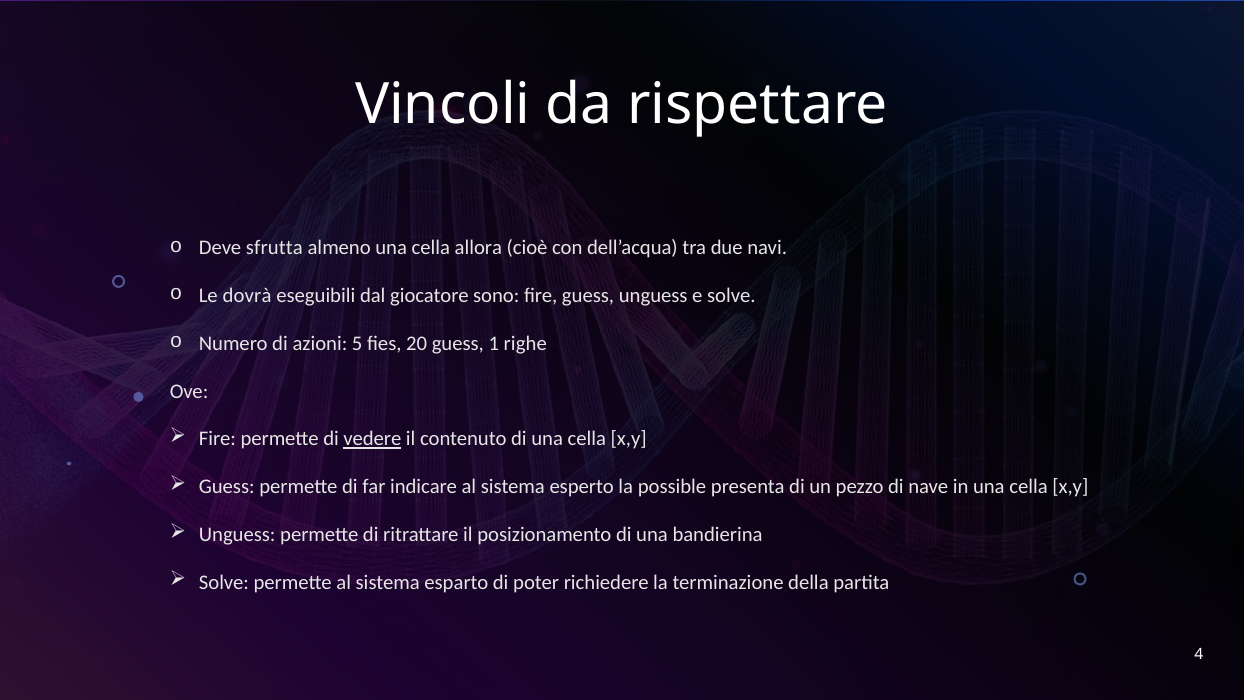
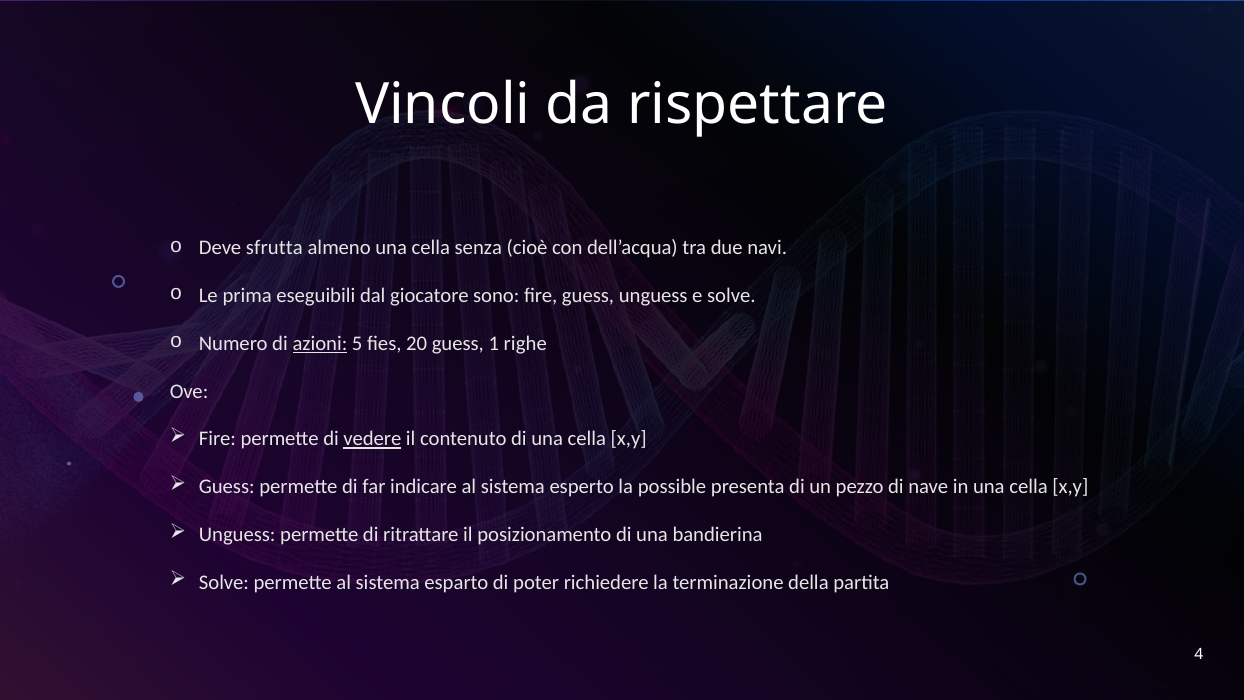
allora: allora -> senza
dovrà: dovrà -> prima
azioni underline: none -> present
